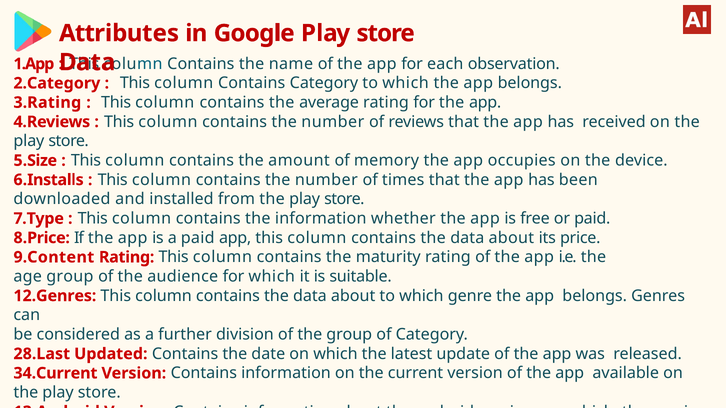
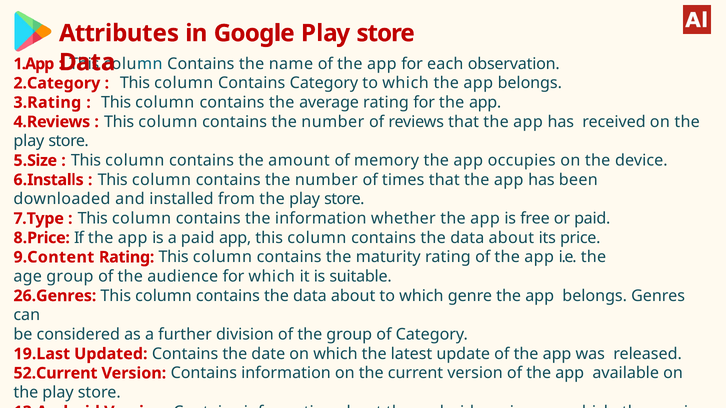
12.Genres: 12.Genres -> 26.Genres
28.Last: 28.Last -> 19.Last
34.Current: 34.Current -> 52.Current
